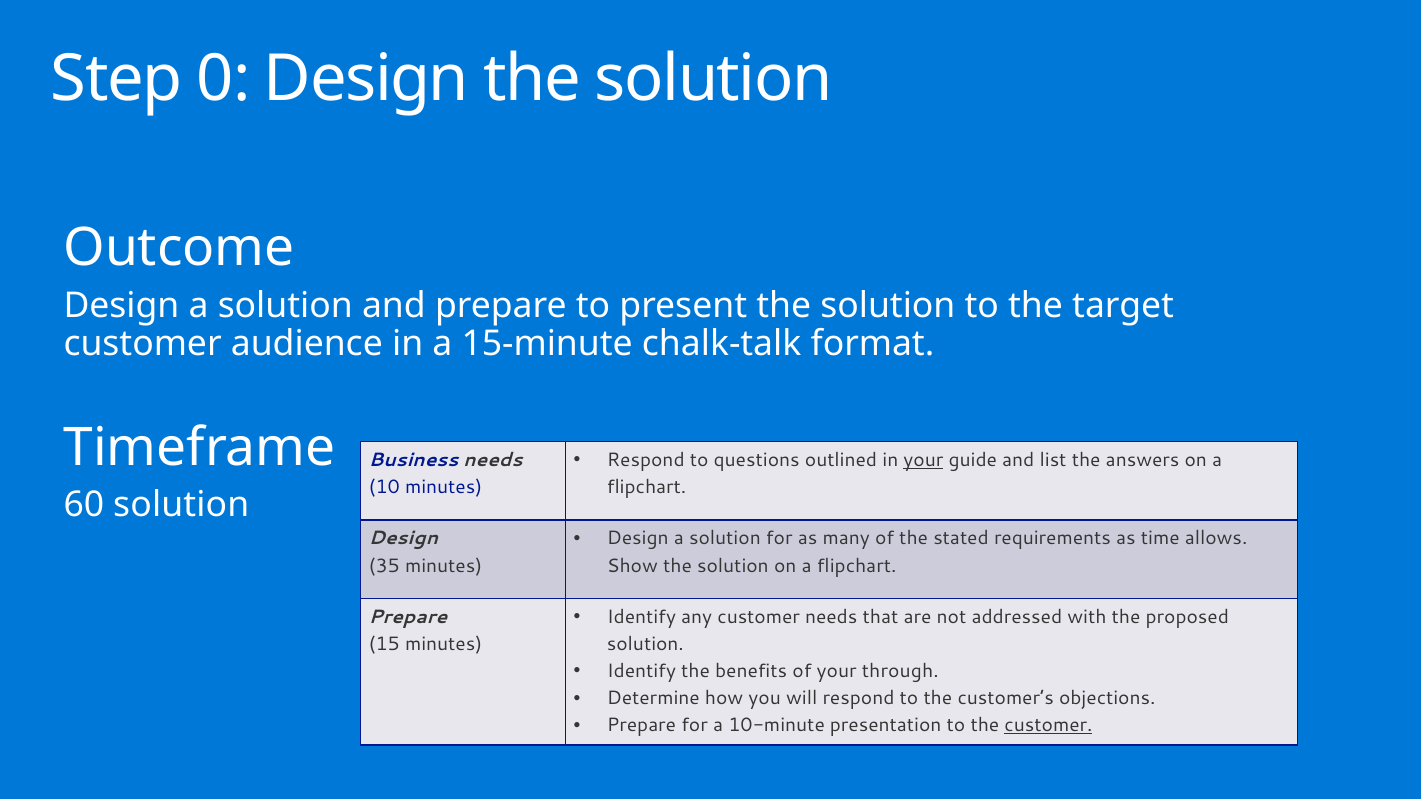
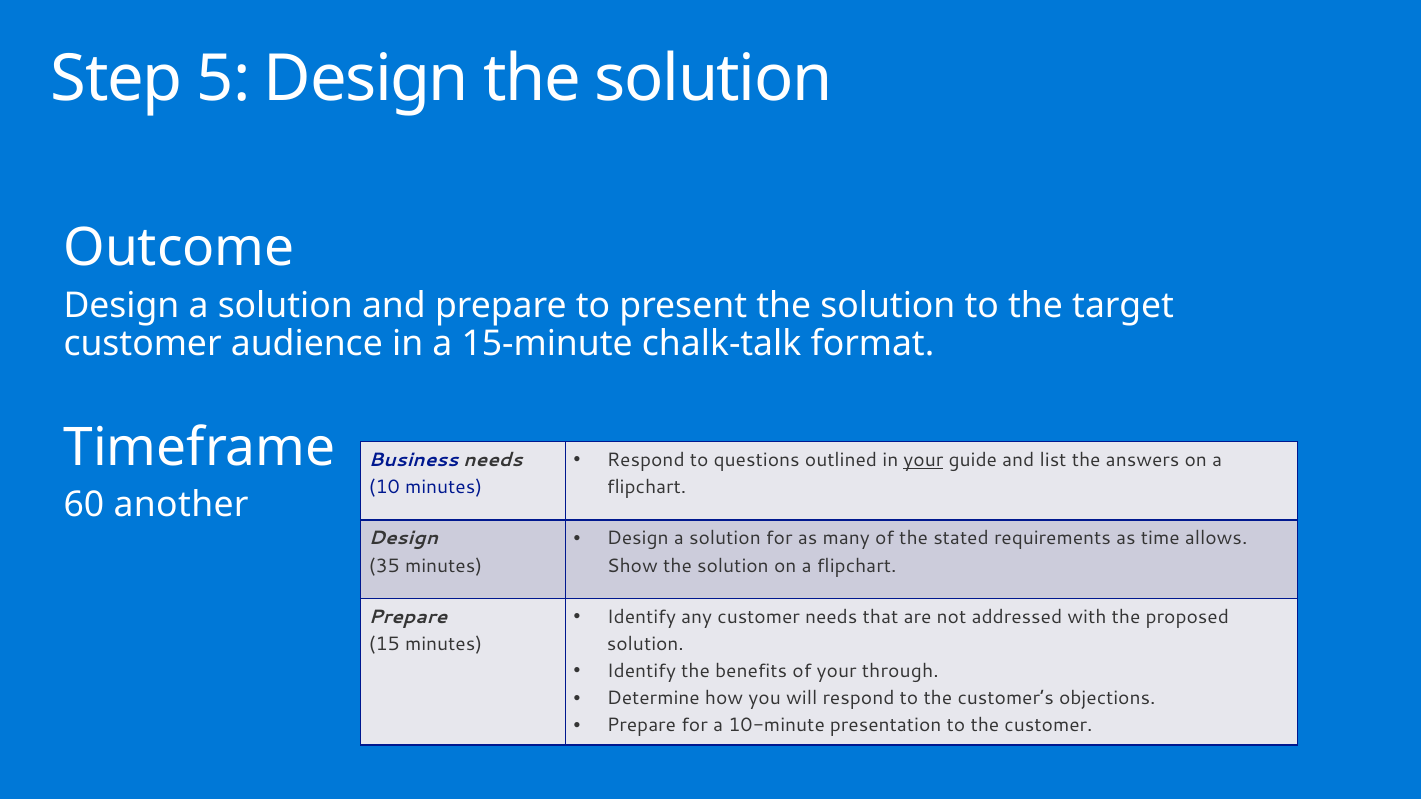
0: 0 -> 5
60 solution: solution -> another
customer at (1048, 726) underline: present -> none
